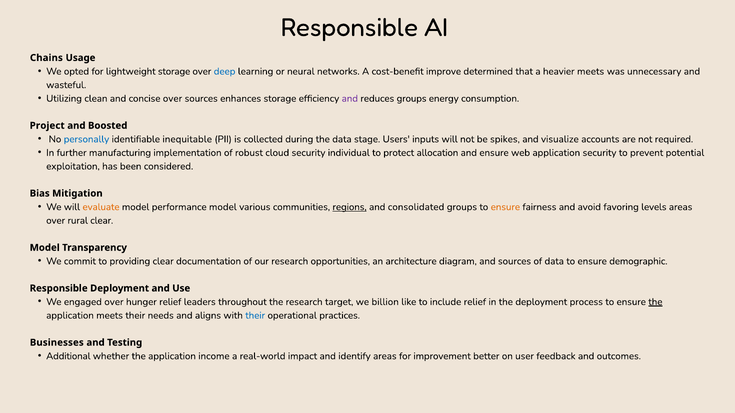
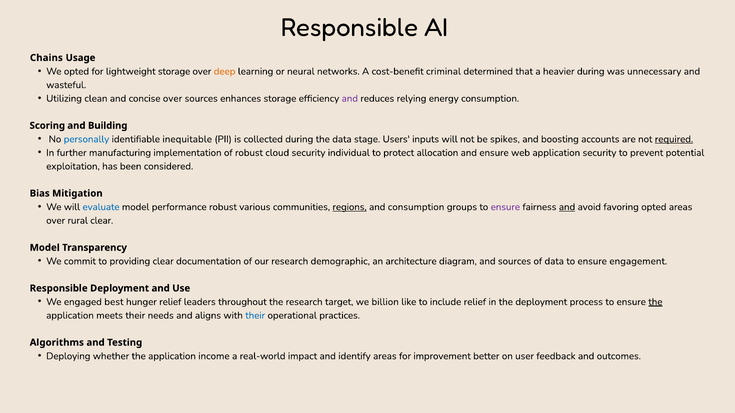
deep colour: blue -> orange
improve: improve -> criminal
heavier meets: meets -> during
reduces groups: groups -> relying
Project: Project -> Scoring
Boosted: Boosted -> Building
visualize: visualize -> boosting
required underline: none -> present
evaluate colour: orange -> blue
performance model: model -> robust
and consolidated: consolidated -> consumption
ensure at (505, 207) colour: orange -> purple
and at (567, 207) underline: none -> present
favoring levels: levels -> opted
opportunities: opportunities -> demographic
demographic: demographic -> engagement
engaged over: over -> best
Businesses: Businesses -> Algorithms
Additional: Additional -> Deploying
